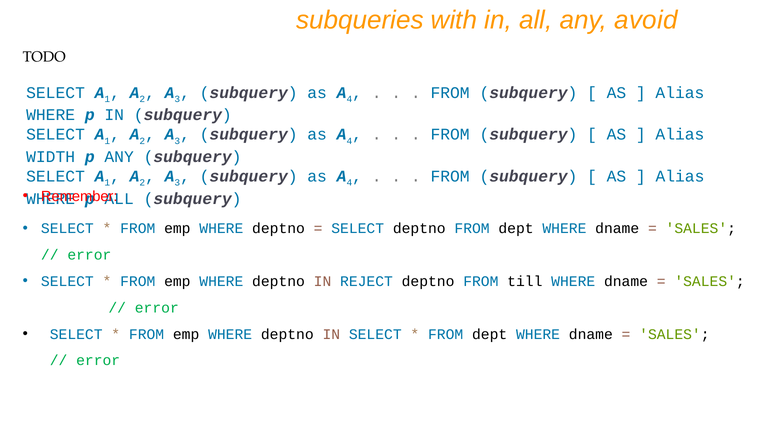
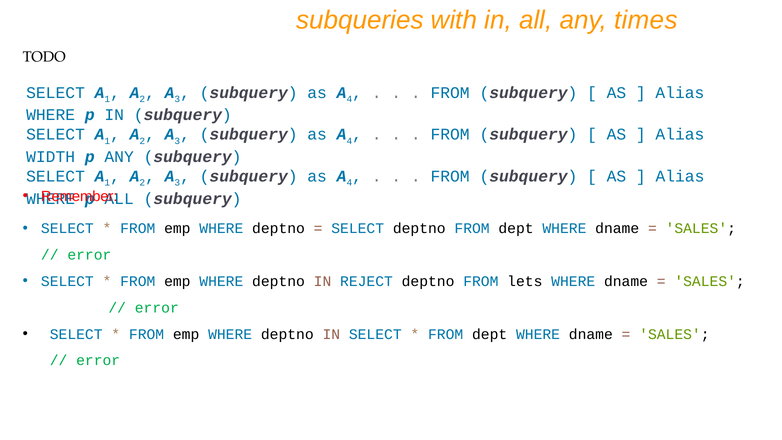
avoid: avoid -> times
till: till -> lets
